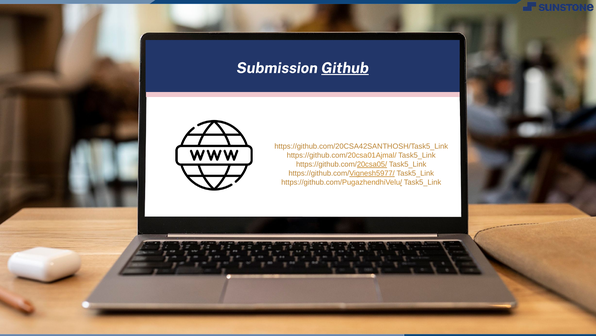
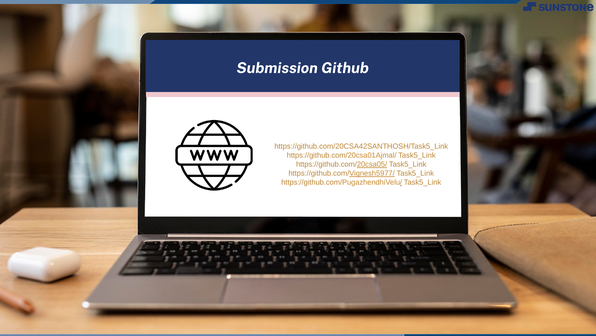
Github underline: present -> none
